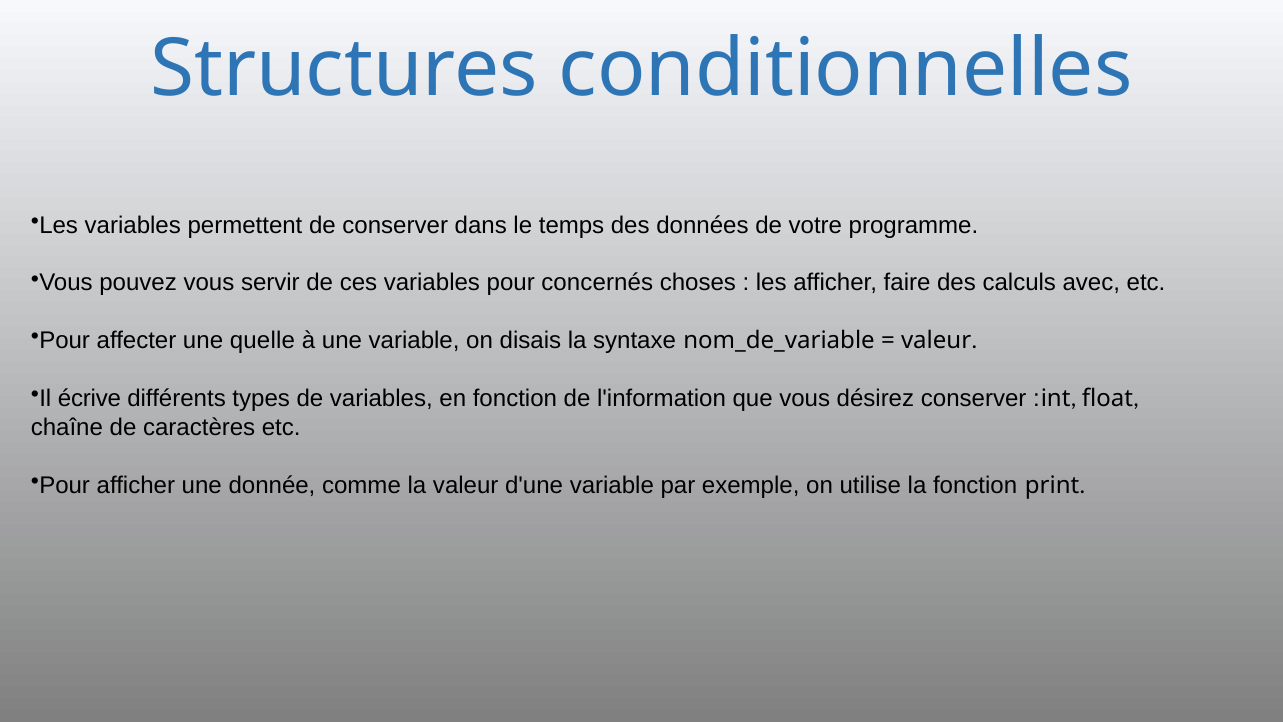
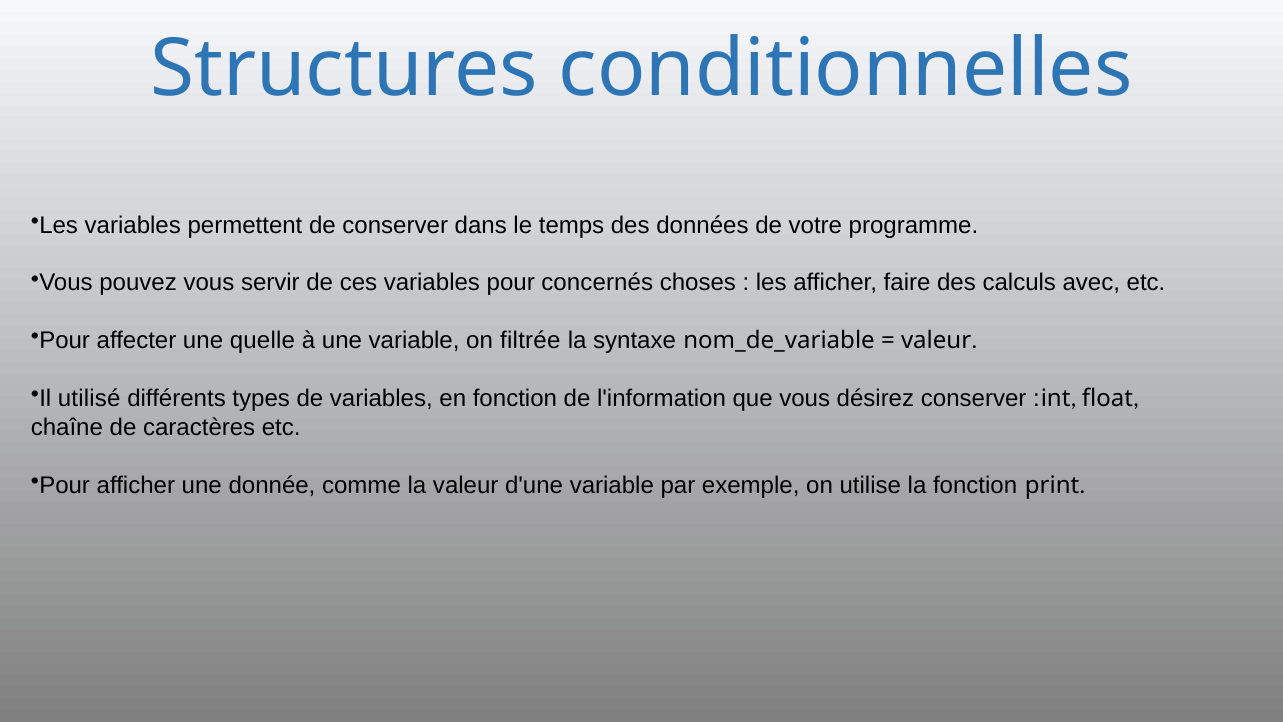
disais: disais -> filtrée
écrive: écrive -> utilisé
